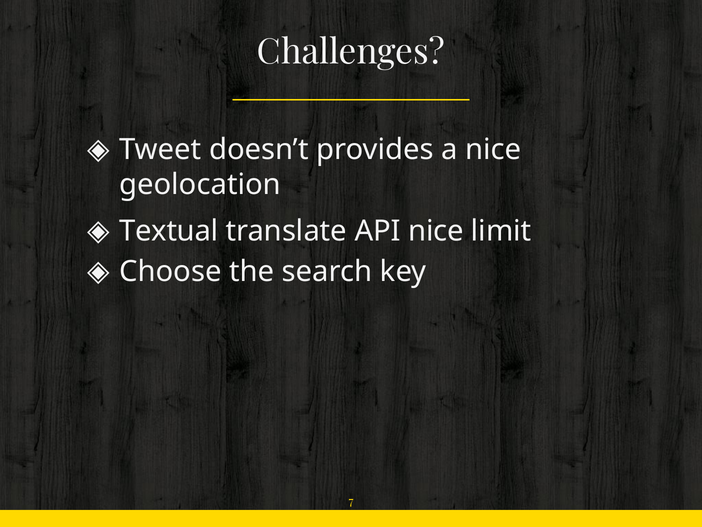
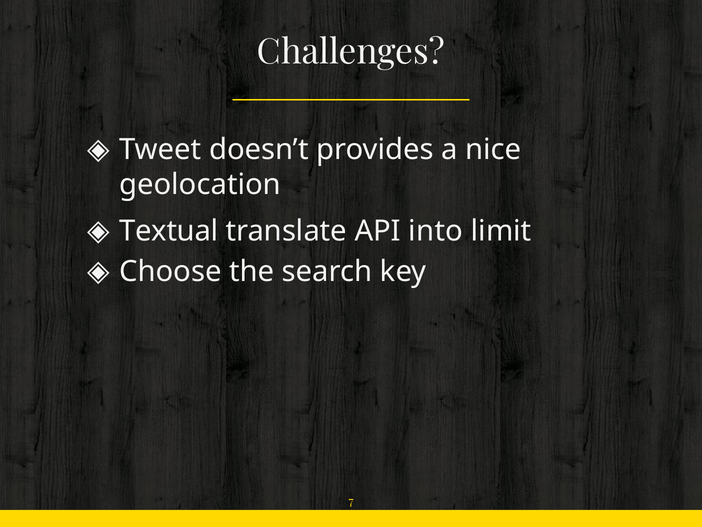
API nice: nice -> into
